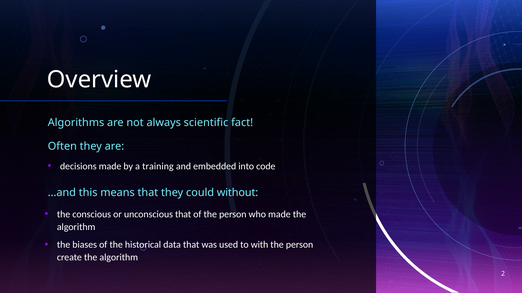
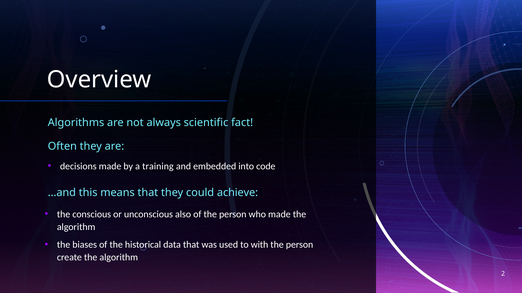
without: without -> achieve
unconscious that: that -> also
